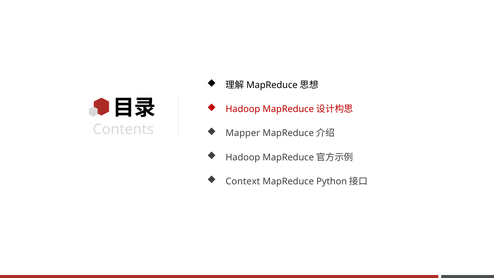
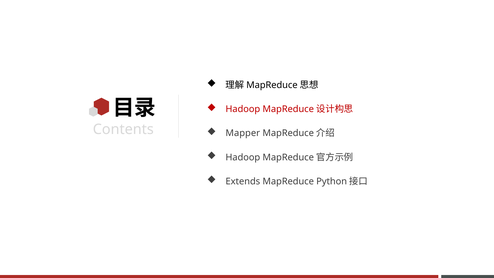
Context: Context -> Extends
